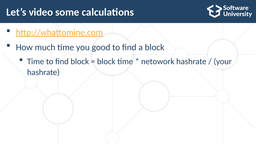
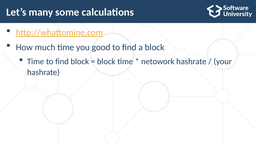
video: video -> many
